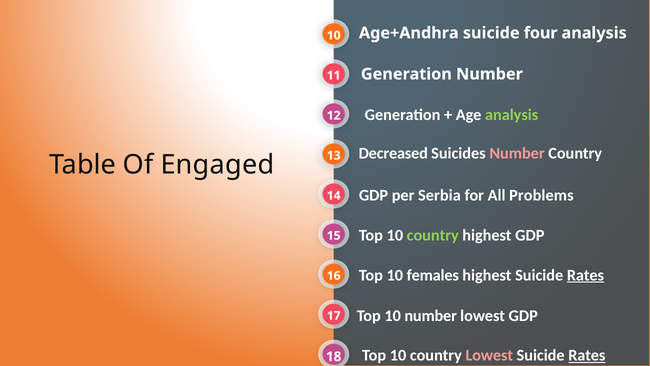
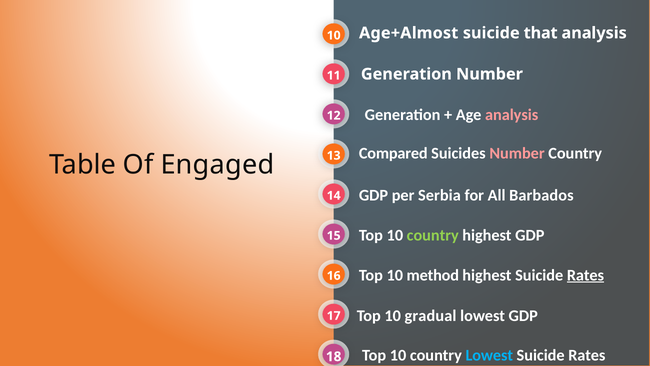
Age+Andhra: Age+Andhra -> Age+Almost
four: four -> that
analysis at (512, 115) colour: light green -> pink
Decreased: Decreased -> Compared
Problems: Problems -> Barbados
females: females -> method
10 number: number -> gradual
Lowest at (489, 355) colour: pink -> light blue
Rates at (587, 355) underline: present -> none
